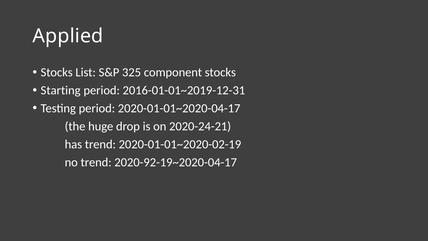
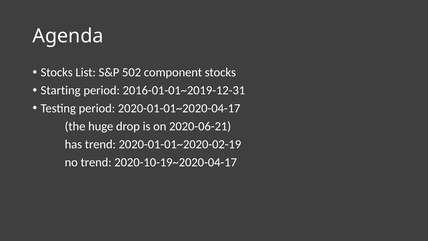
Applied: Applied -> Agenda
325: 325 -> 502
2020-24-21: 2020-24-21 -> 2020-06-21
2020-92-19~2020-04-17: 2020-92-19~2020-04-17 -> 2020-10-19~2020-04-17
